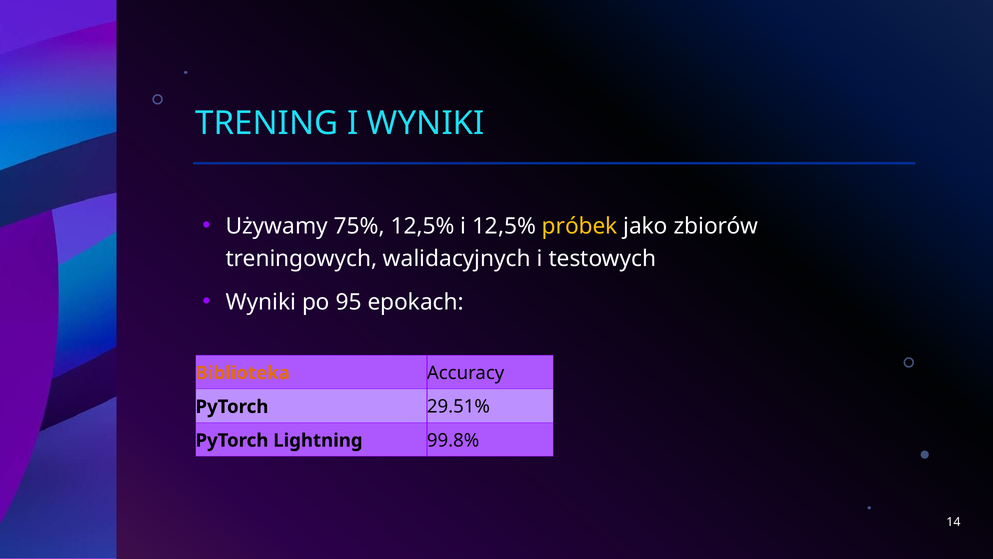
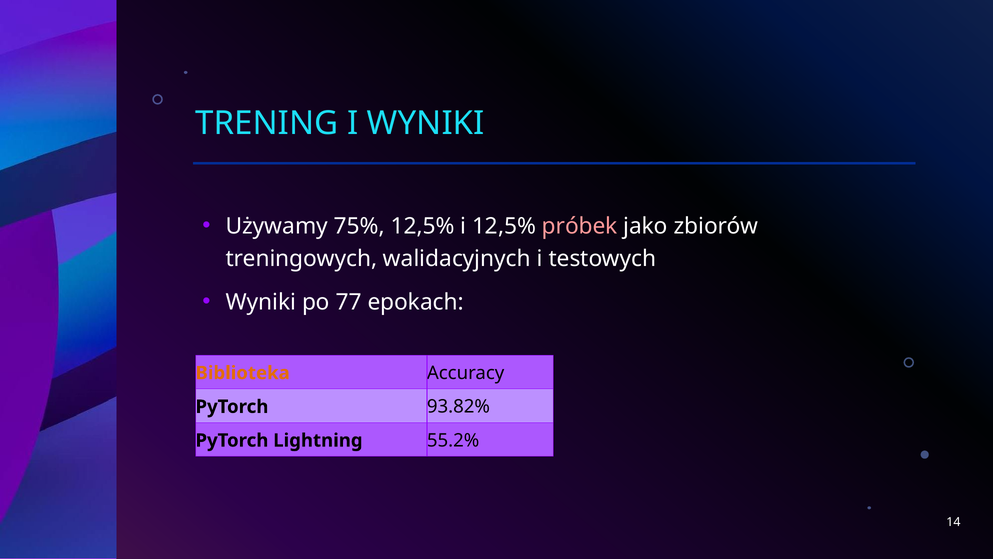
próbek colour: yellow -> pink
95: 95 -> 77
29.51%: 29.51% -> 93.82%
99.8%: 99.8% -> 55.2%
